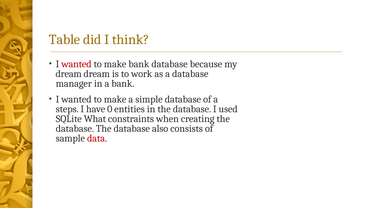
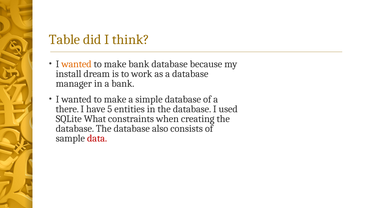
wanted at (76, 64) colour: red -> orange
dream at (69, 74): dream -> install
steps: steps -> there
0: 0 -> 5
